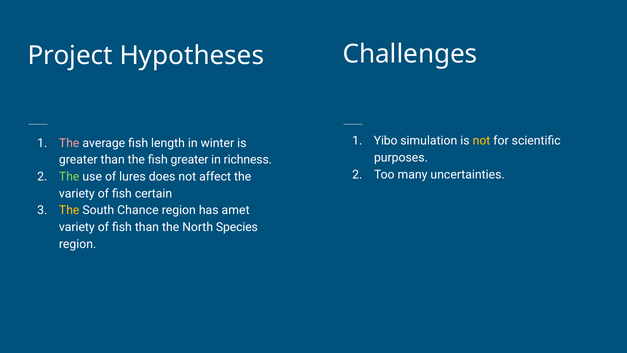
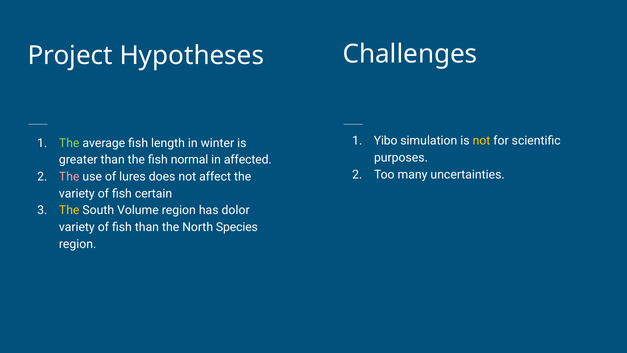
The at (69, 143) colour: pink -> light green
fish greater: greater -> normal
richness: richness -> affected
The at (69, 177) colour: light green -> pink
Chance: Chance -> Volume
amet: amet -> dolor
